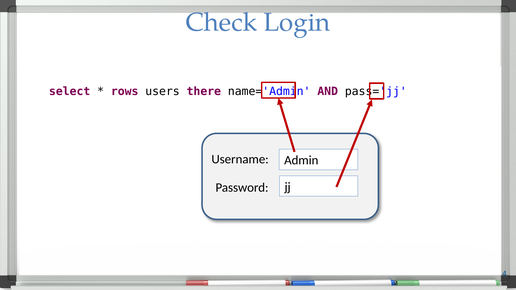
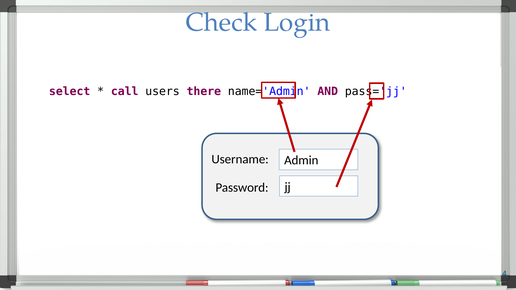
rows: rows -> call
